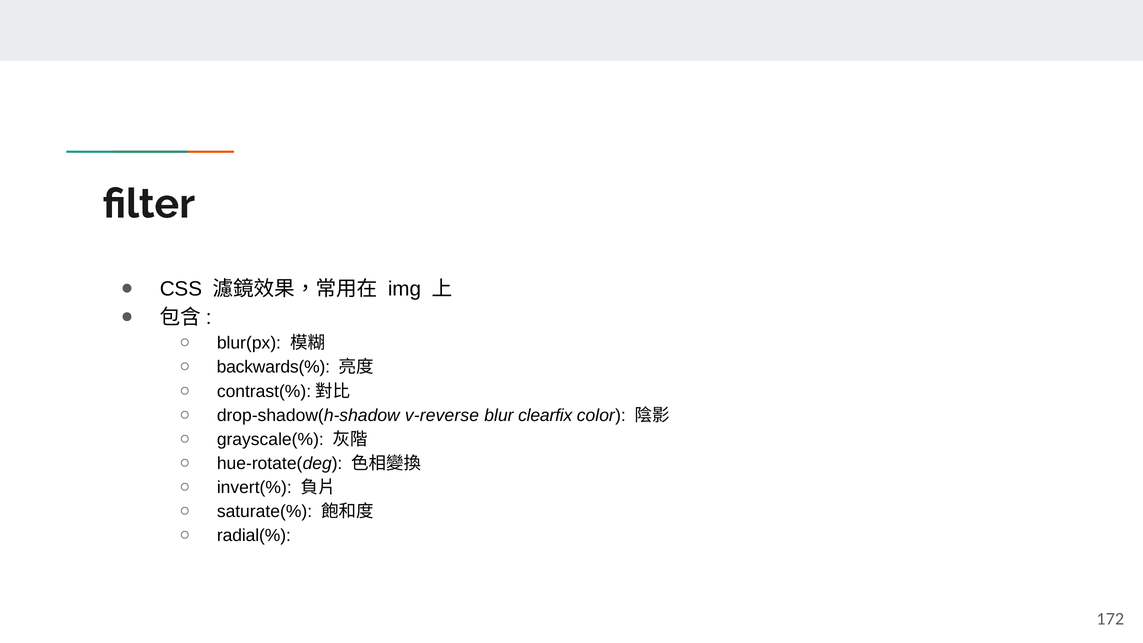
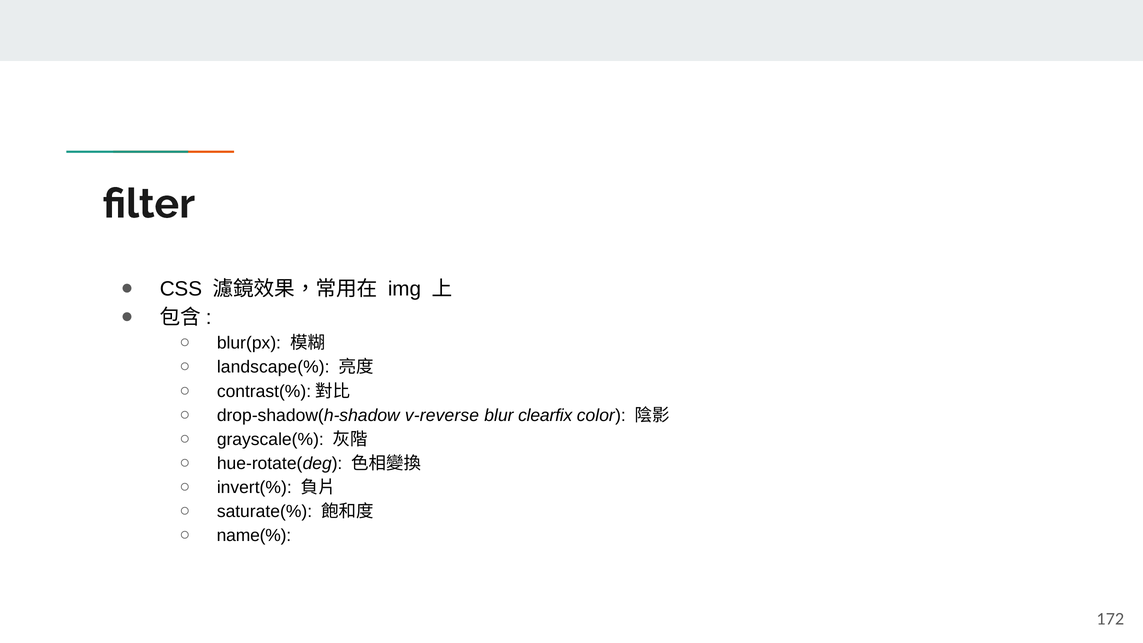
backwards(%: backwards(% -> landscape(%
radial(%: radial(% -> name(%
